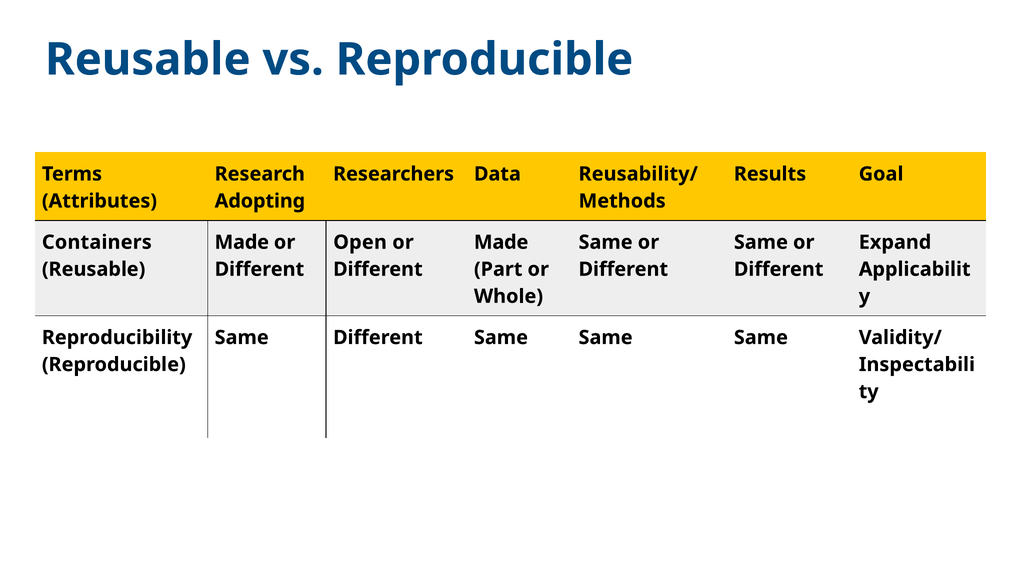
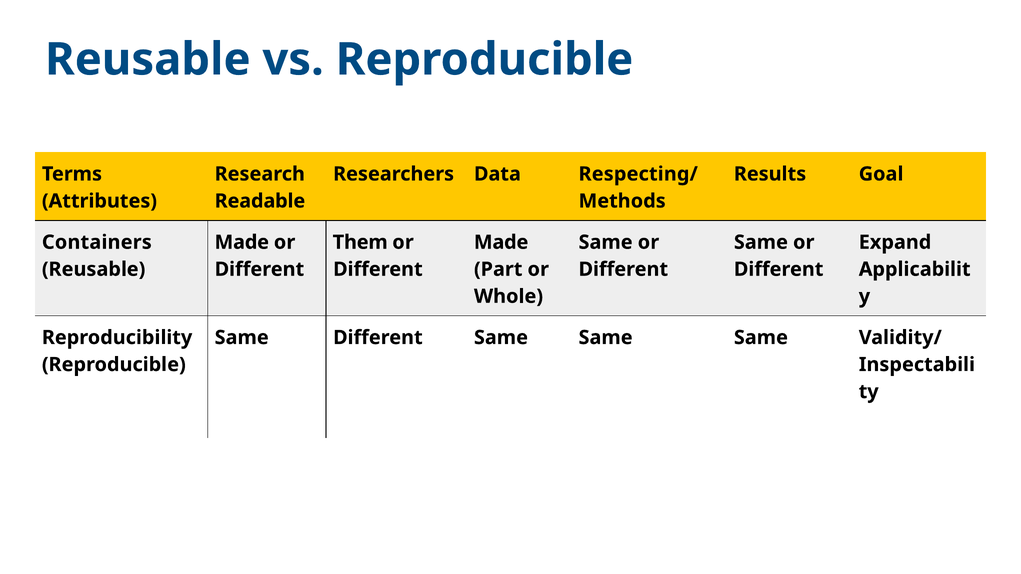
Reusability/: Reusability/ -> Respecting/
Adopting: Adopting -> Readable
Open: Open -> Them
